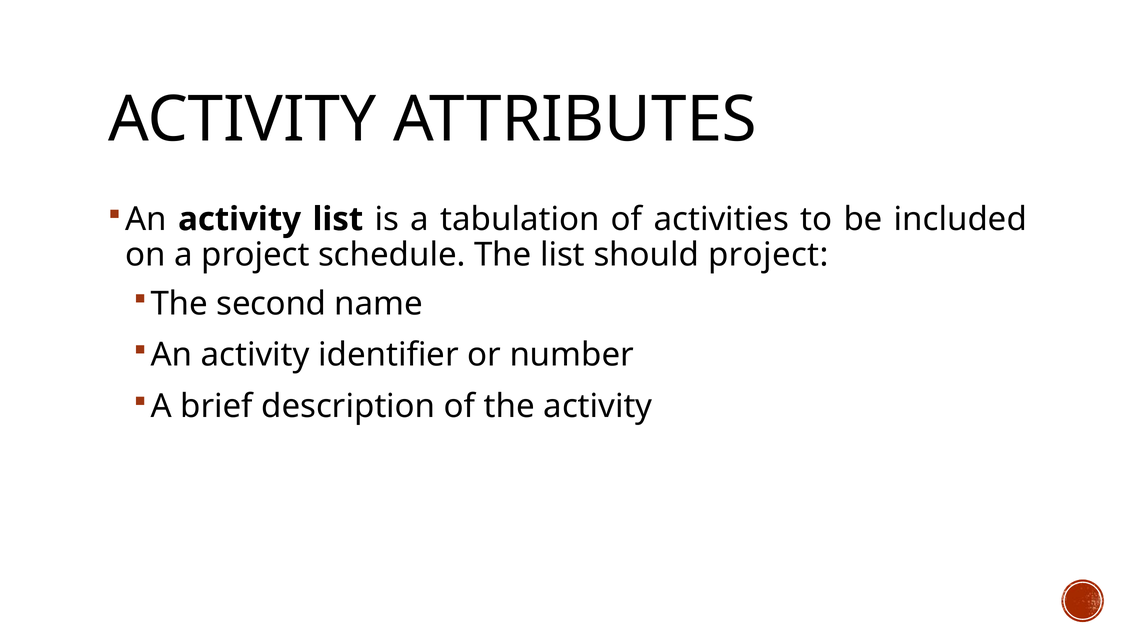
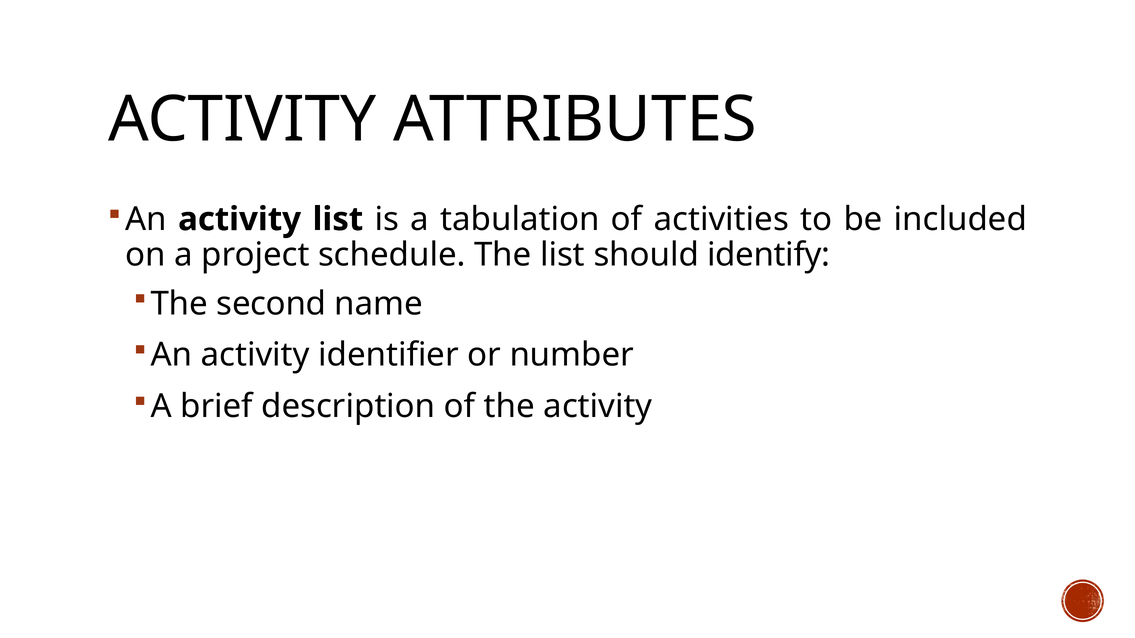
should project: project -> identify
